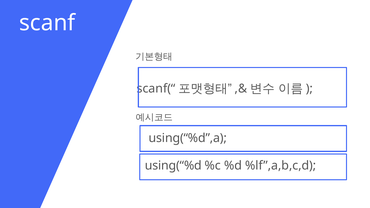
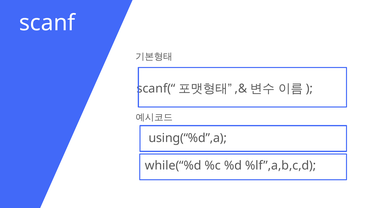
using(“%d: using(“%d -> while(“%d
